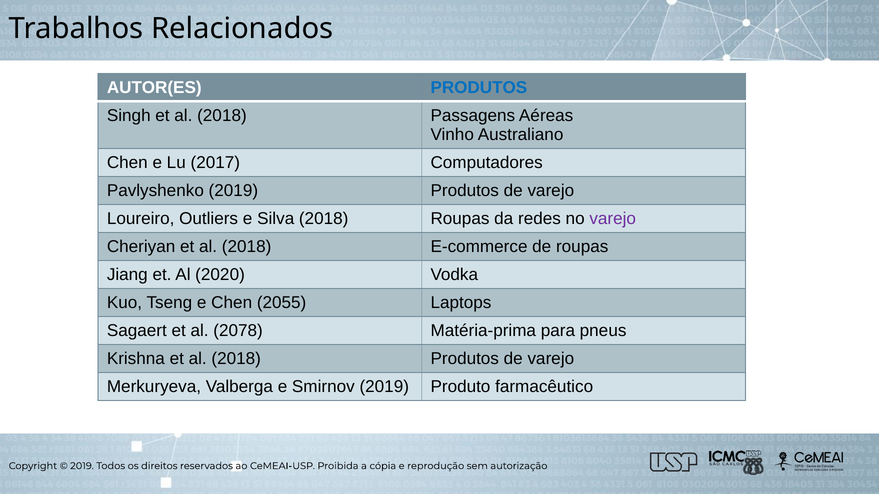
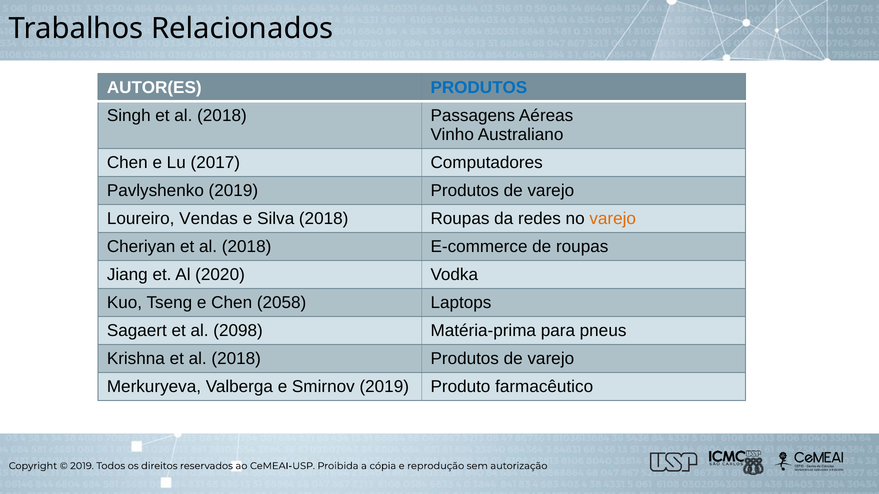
Outliers: Outliers -> Vendas
varejo at (613, 219) colour: purple -> orange
2055: 2055 -> 2058
2078: 2078 -> 2098
